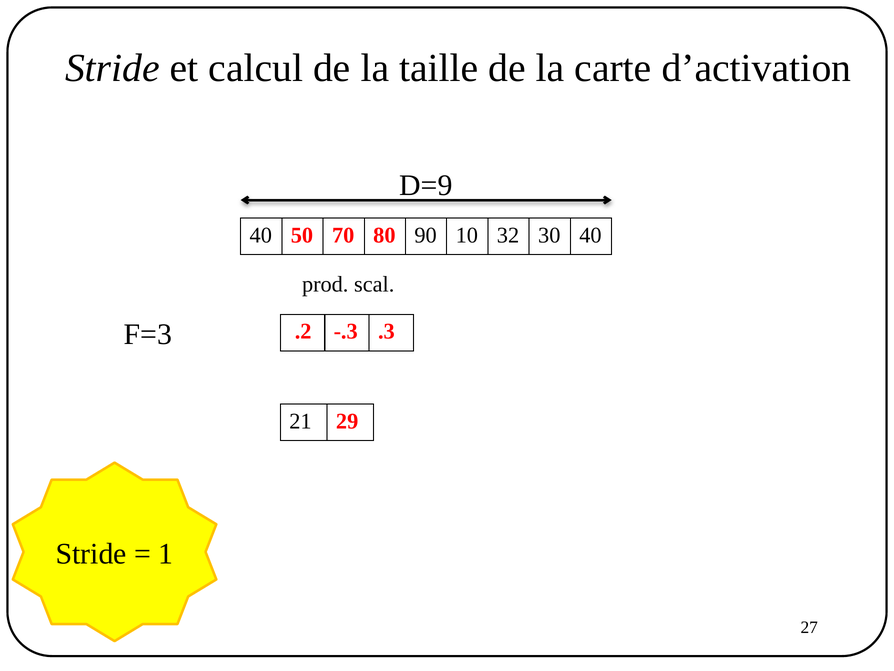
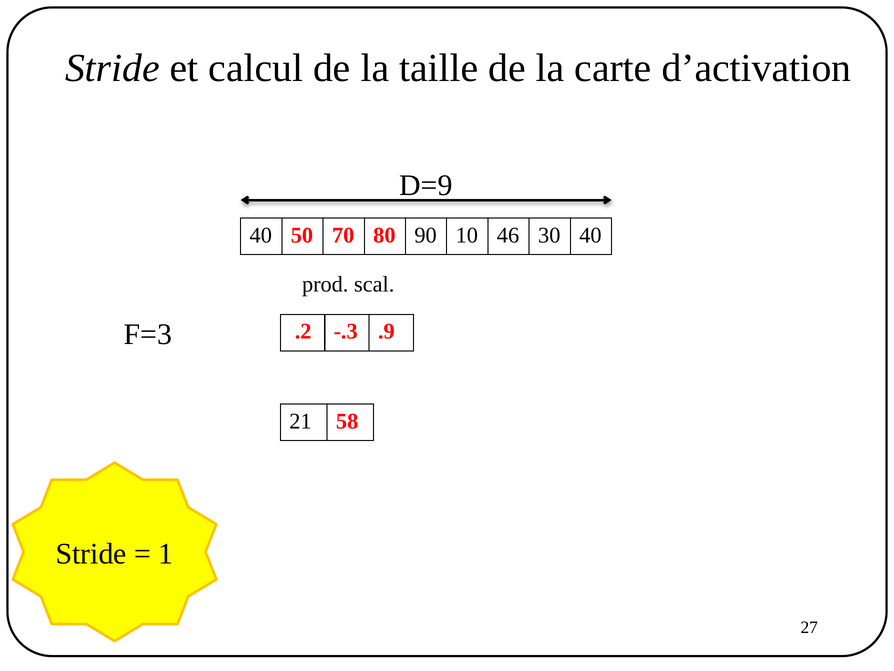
32: 32 -> 46
.3: .3 -> .9
29: 29 -> 58
